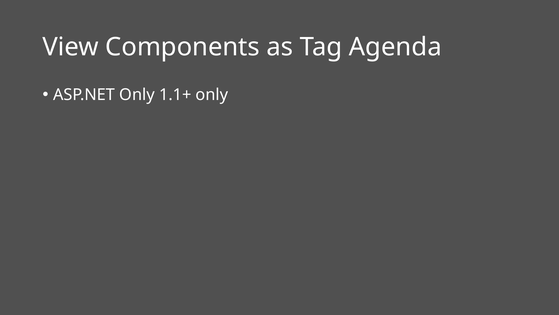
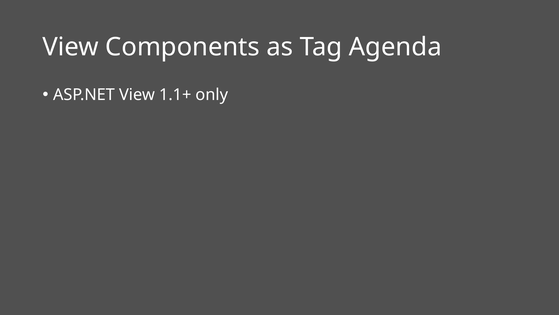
ASP.NET Only: Only -> View
